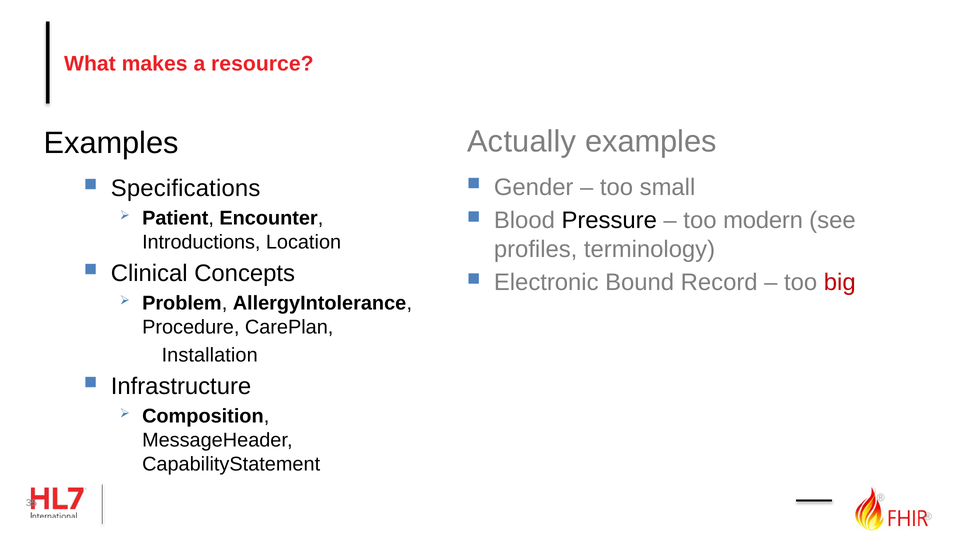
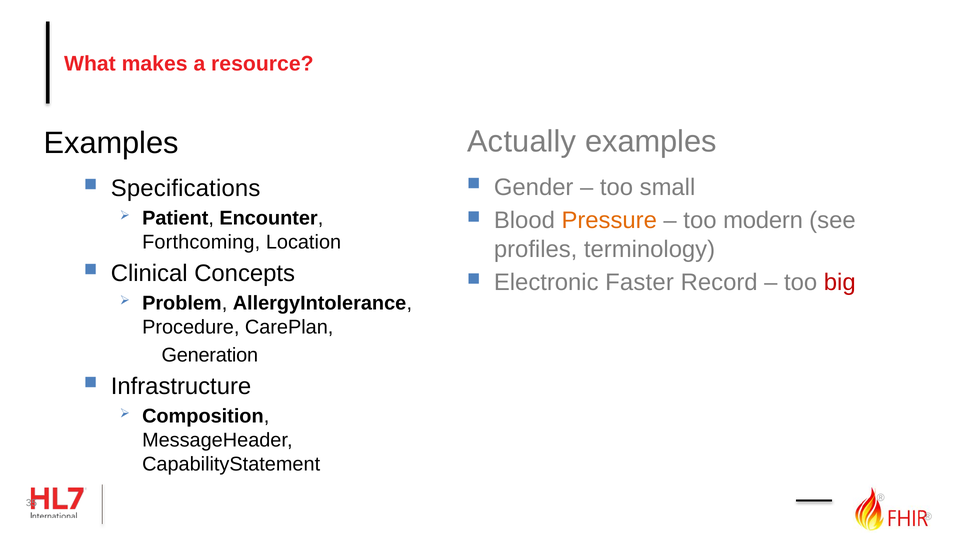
Pressure colour: black -> orange
Introductions: Introductions -> Forthcoming
Bound: Bound -> Faster
Installation: Installation -> Generation
